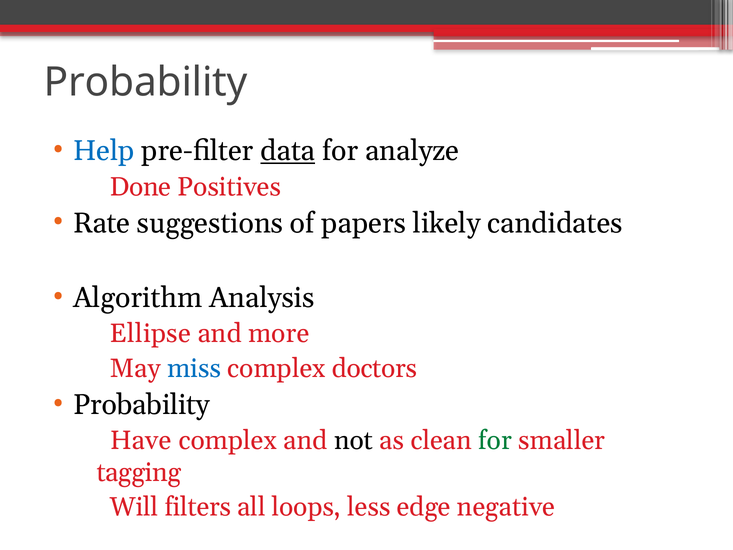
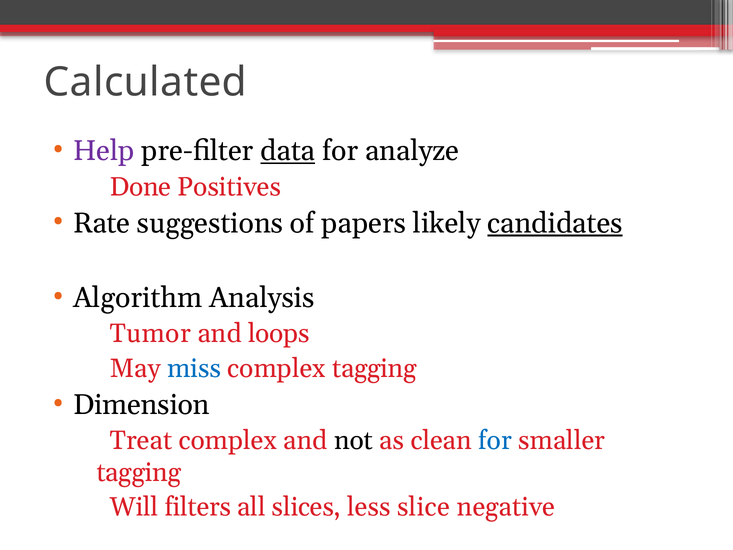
Probability at (146, 82): Probability -> Calculated
Help colour: blue -> purple
candidates underline: none -> present
Ellipse: Ellipse -> Tumor
more: more -> loops
complex doctors: doctors -> tagging
Probability at (141, 405): Probability -> Dimension
Have: Have -> Treat
for at (495, 440) colour: green -> blue
loops: loops -> slices
edge: edge -> slice
